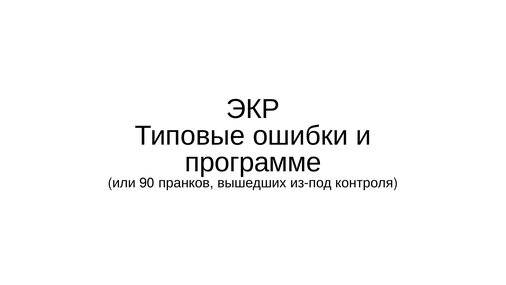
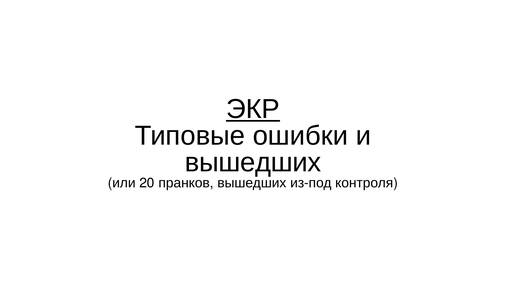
ЭКР underline: none -> present
программе at (253, 162): программе -> вышедших
90: 90 -> 20
